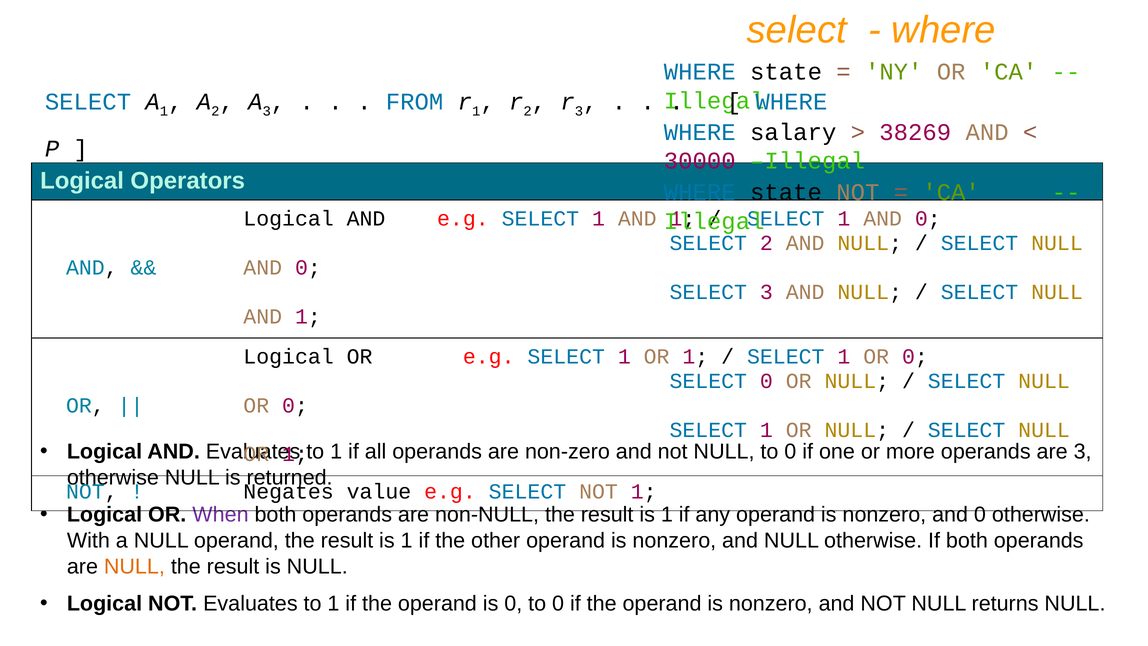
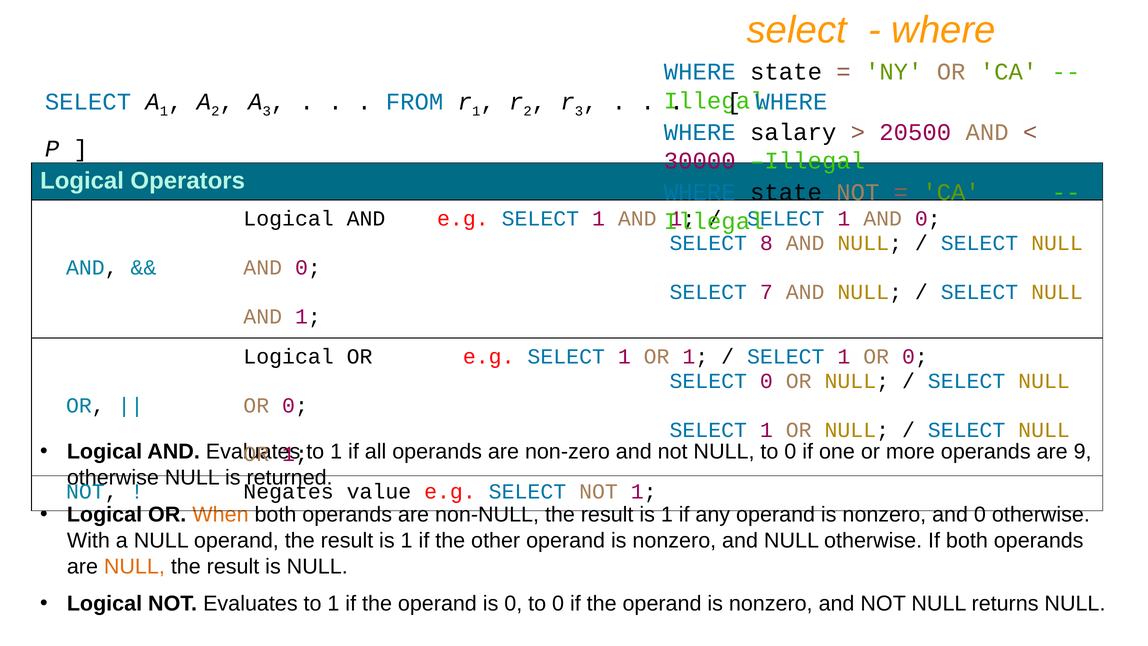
38269: 38269 -> 20500
SELECT 2: 2 -> 8
SELECT 3: 3 -> 7
are 3: 3 -> 9
When colour: purple -> orange
